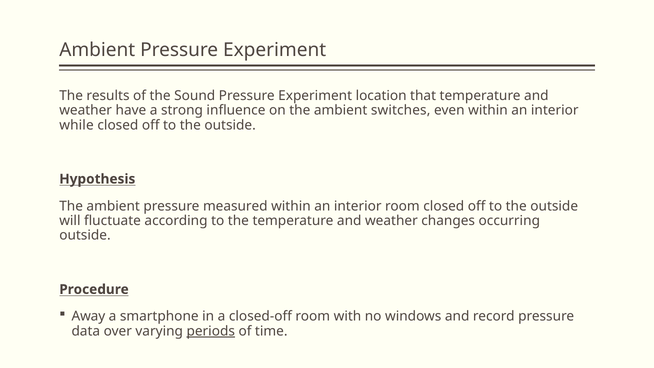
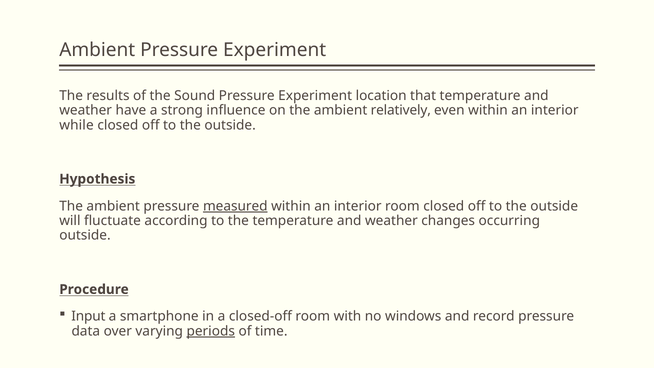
switches: switches -> relatively
measured underline: none -> present
Away: Away -> Input
